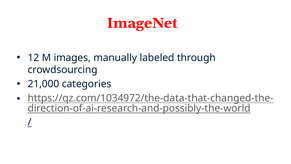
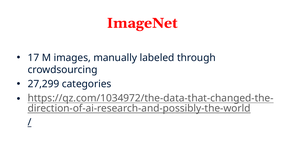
12: 12 -> 17
21,000: 21,000 -> 27,299
